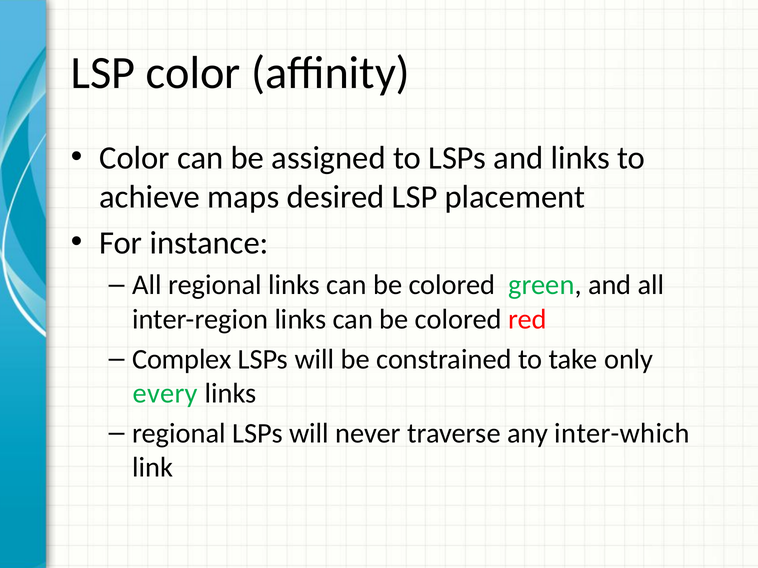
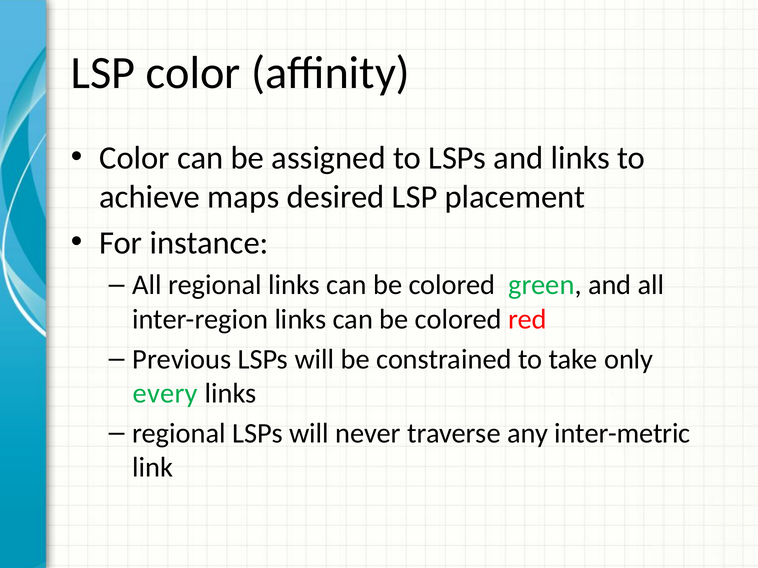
Complex: Complex -> Previous
inter-which: inter-which -> inter-metric
